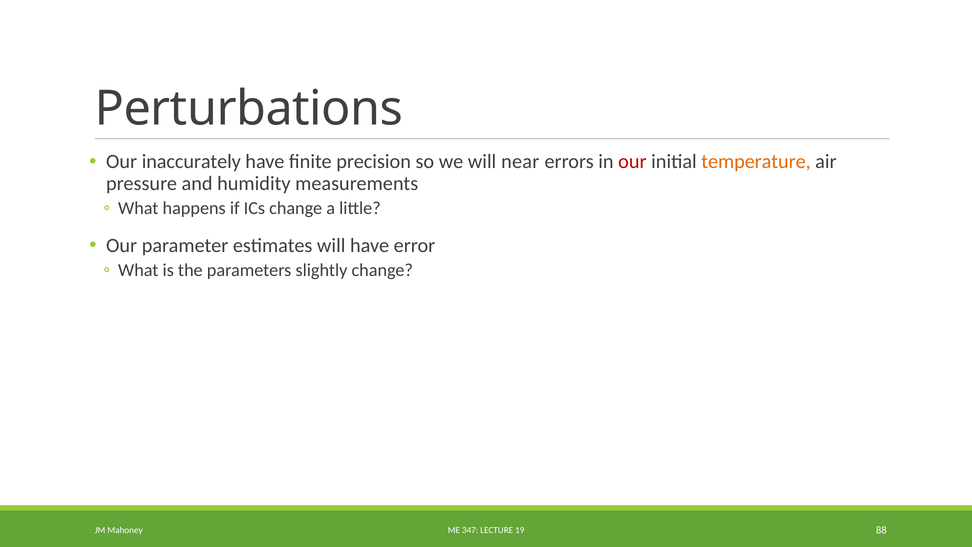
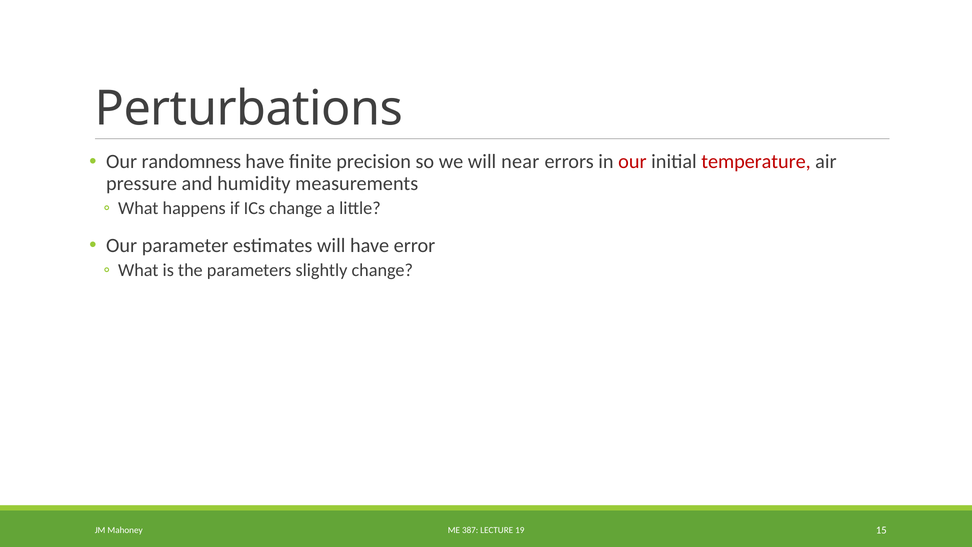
inaccurately: inaccurately -> randomness
temperature colour: orange -> red
347: 347 -> 387
88: 88 -> 15
